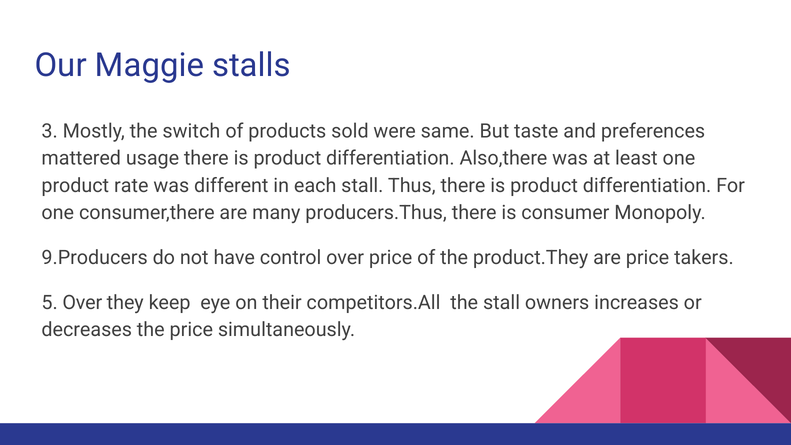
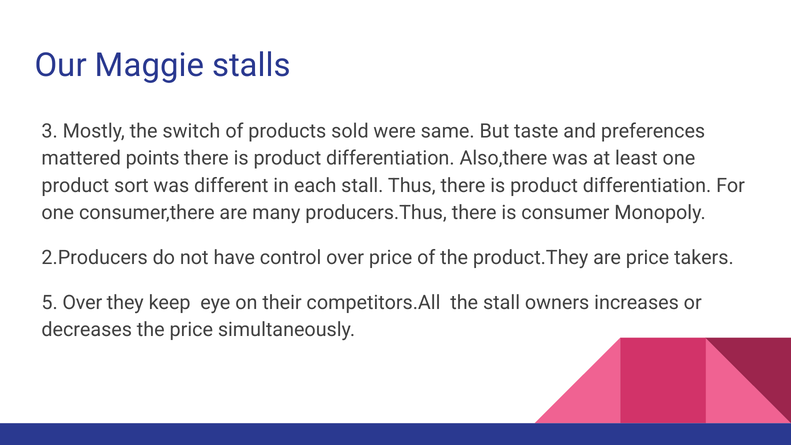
usage: usage -> points
rate: rate -> sort
9.Producers: 9.Producers -> 2.Producers
